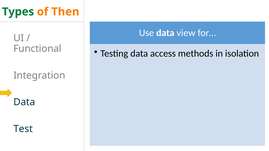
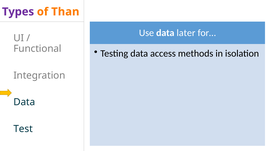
Types colour: green -> purple
Then: Then -> Than
view: view -> later
